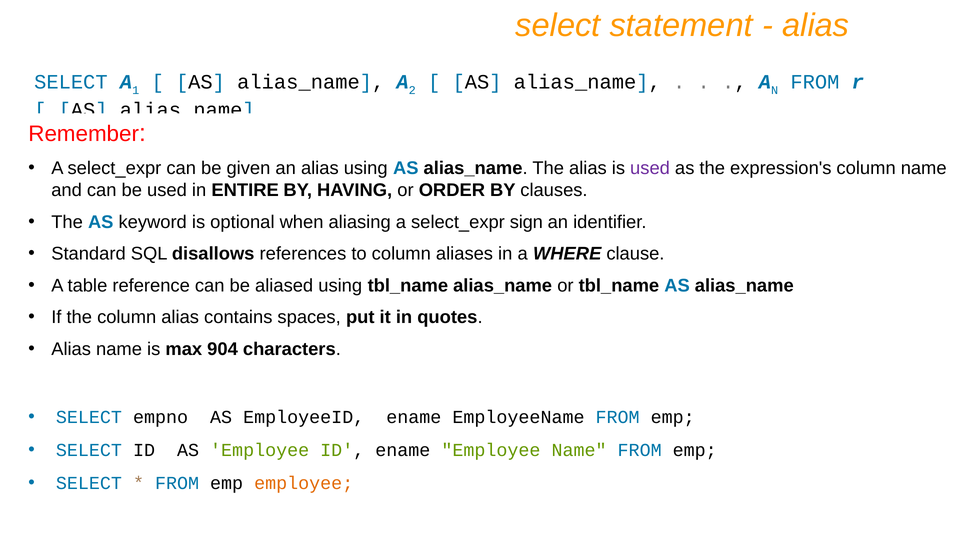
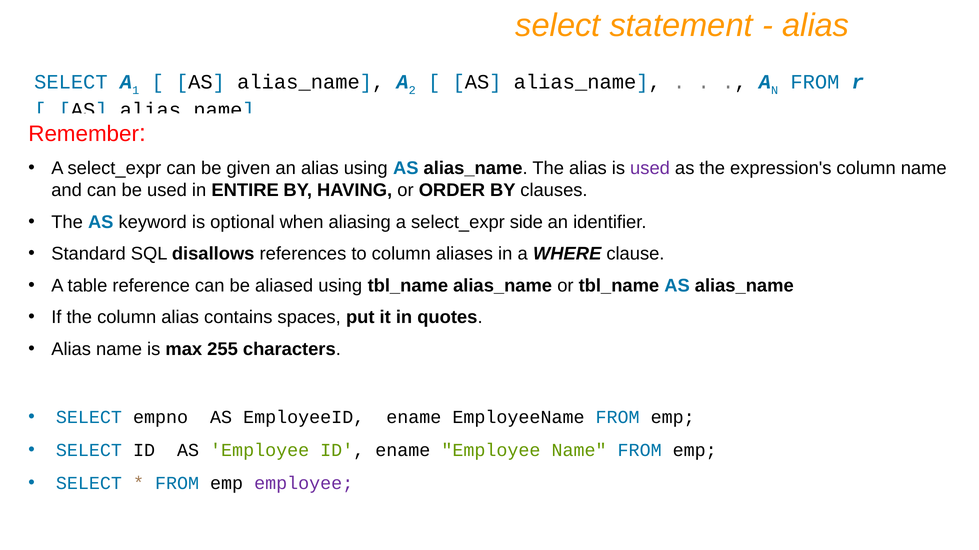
sign: sign -> side
904: 904 -> 255
employee at (304, 484) colour: orange -> purple
